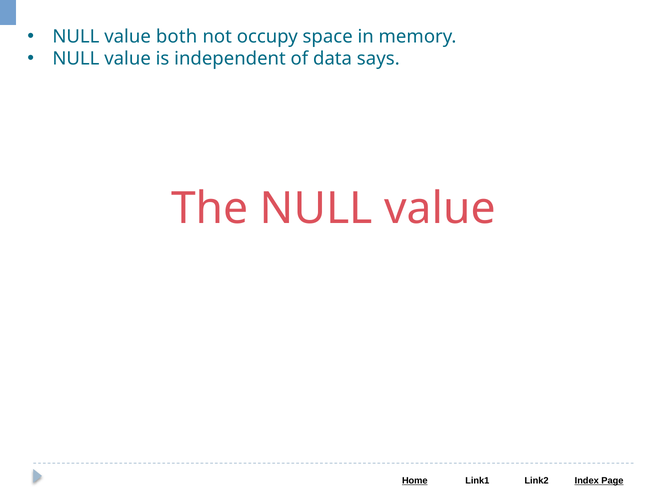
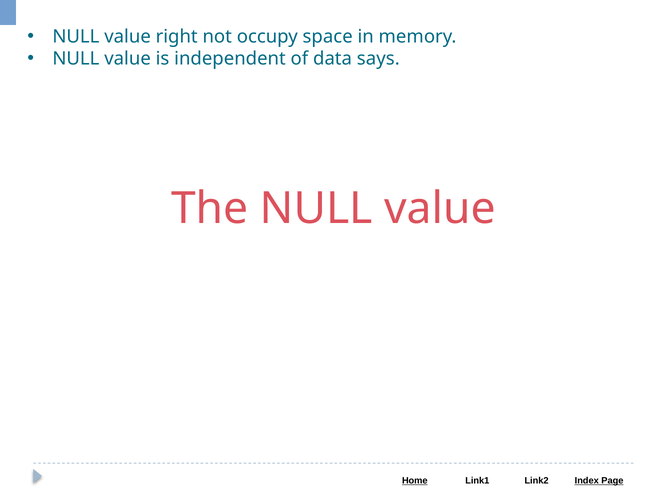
both: both -> right
